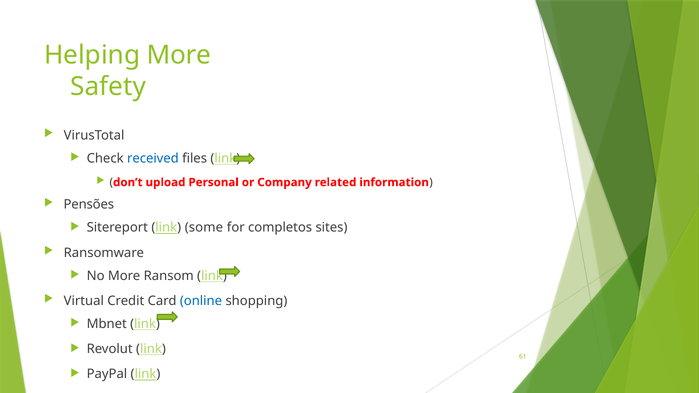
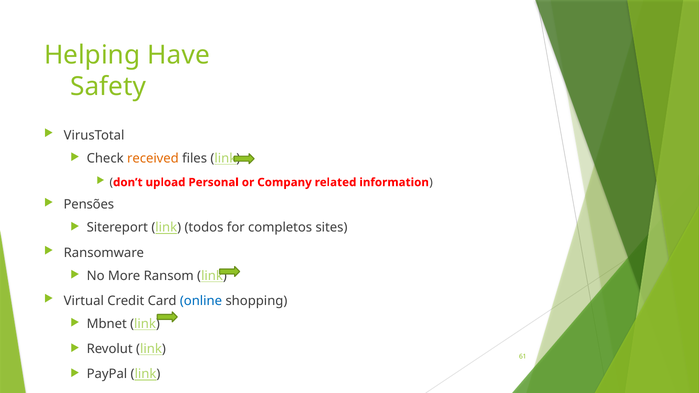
Helping More: More -> Have
received colour: blue -> orange
some: some -> todos
